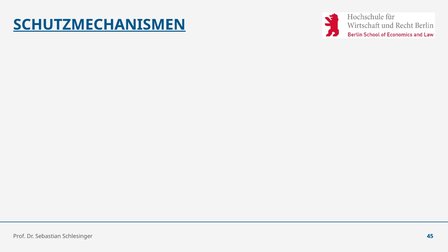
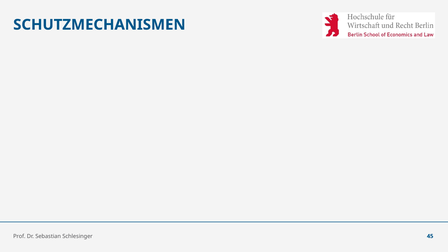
SCHUTZMECHANISMEN underline: present -> none
